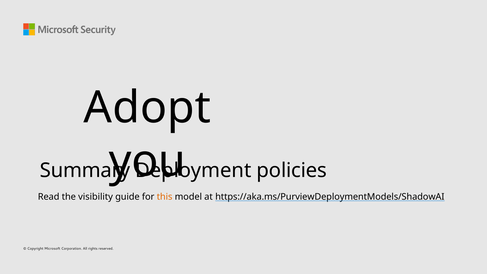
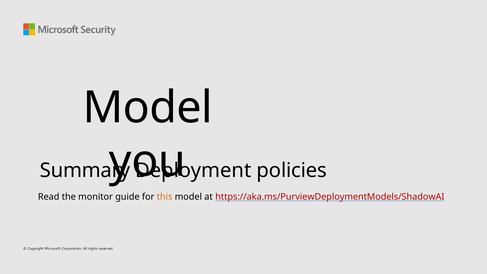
Adopt at (147, 108): Adopt -> Model
visibility: visibility -> monitor
https://aka.ms/PurviewDeploymentModels/ShadowAI colour: black -> red
